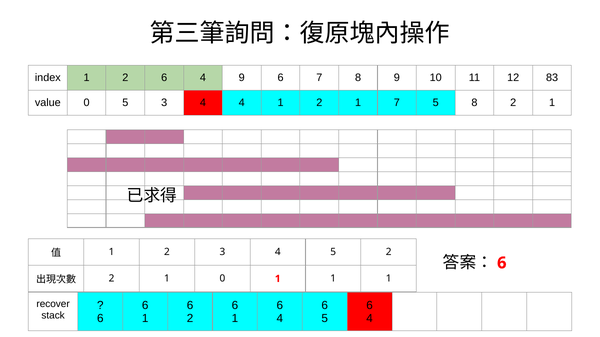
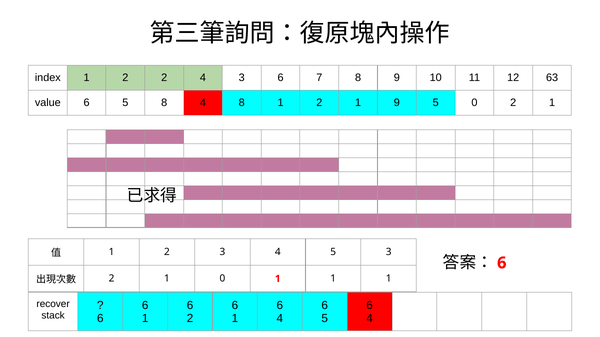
1 2 6: 6 -> 2
4 9: 9 -> 3
83: 83 -> 63
value 0: 0 -> 6
5 3: 3 -> 8
4 4: 4 -> 8
1 7: 7 -> 9
5 8: 8 -> 0
5 2: 2 -> 3
